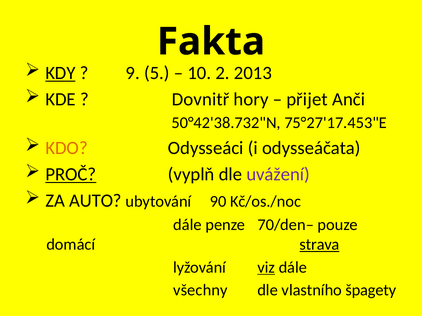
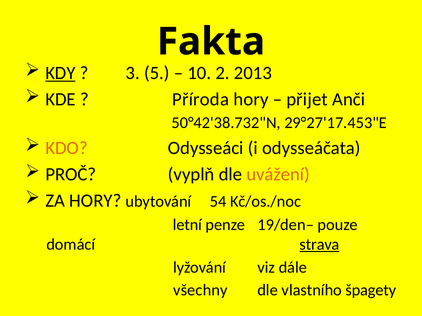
9: 9 -> 3
Dovnitř: Dovnitř -> Příroda
75°27'17.453"E: 75°27'17.453"E -> 29°27'17.453"E
PROČ underline: present -> none
uvážení colour: purple -> orange
ZA AUTO: AUTO -> HORY
90: 90 -> 54
dále at (187, 225): dále -> letní
70/den–: 70/den– -> 19/den–
viz underline: present -> none
